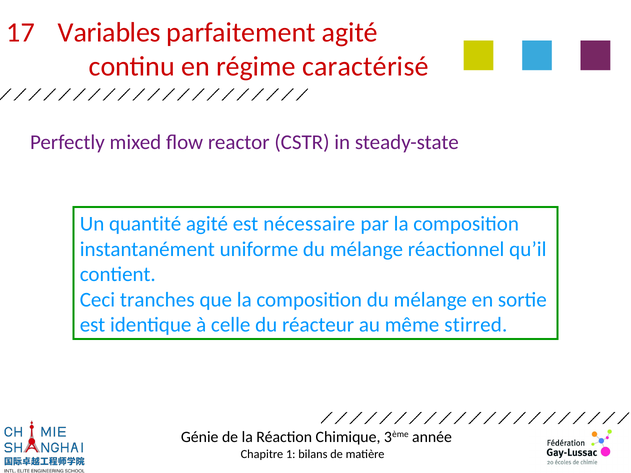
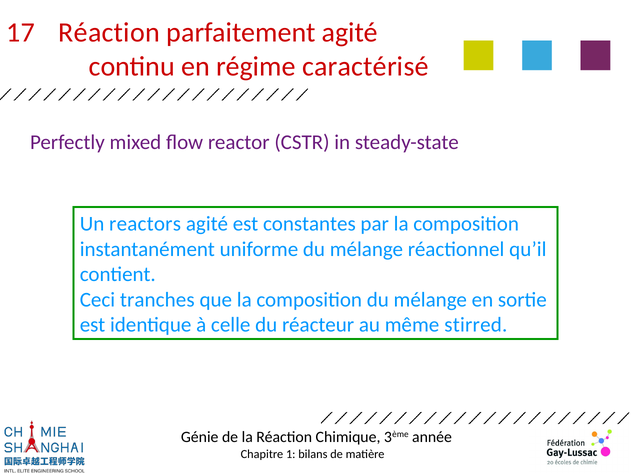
Variables at (109, 33): Variables -> Réaction
quantité: quantité -> reactors
nécessaire: nécessaire -> constantes
